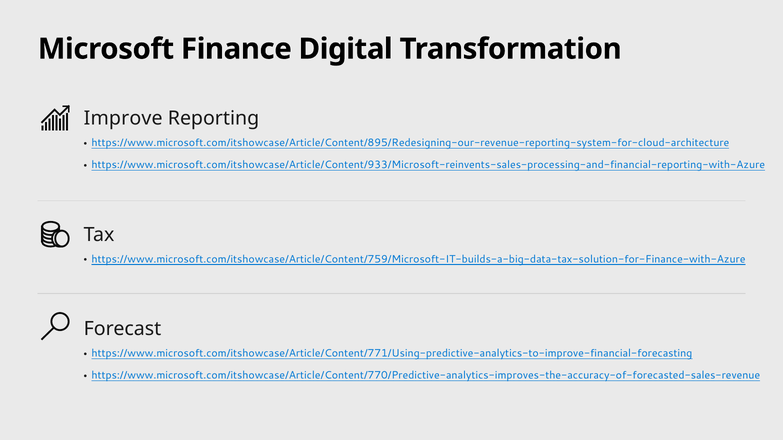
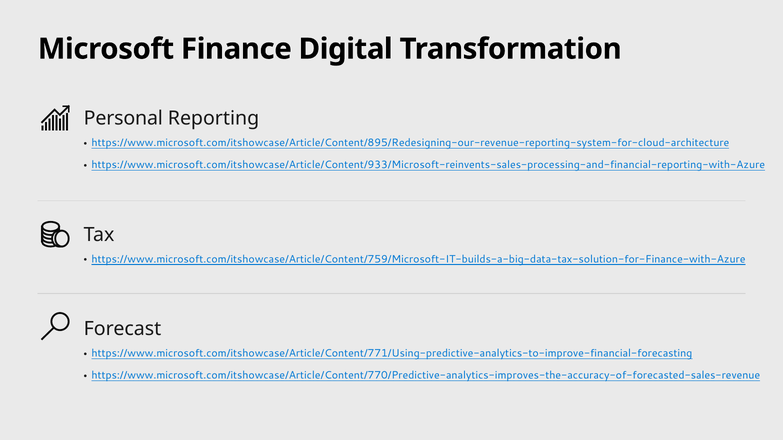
Improve: Improve -> Personal
